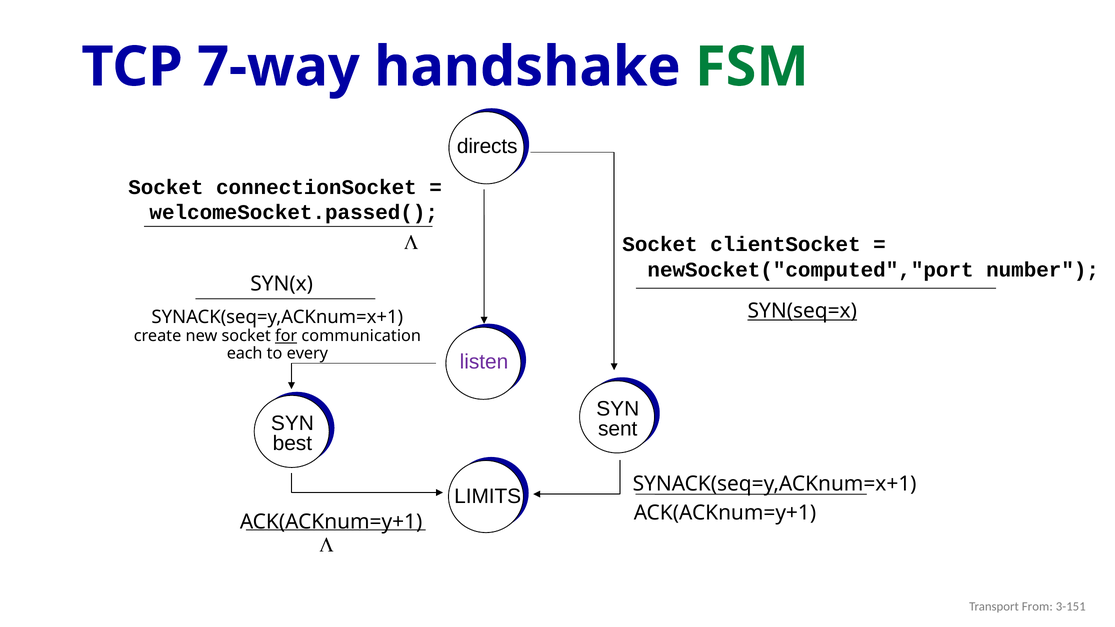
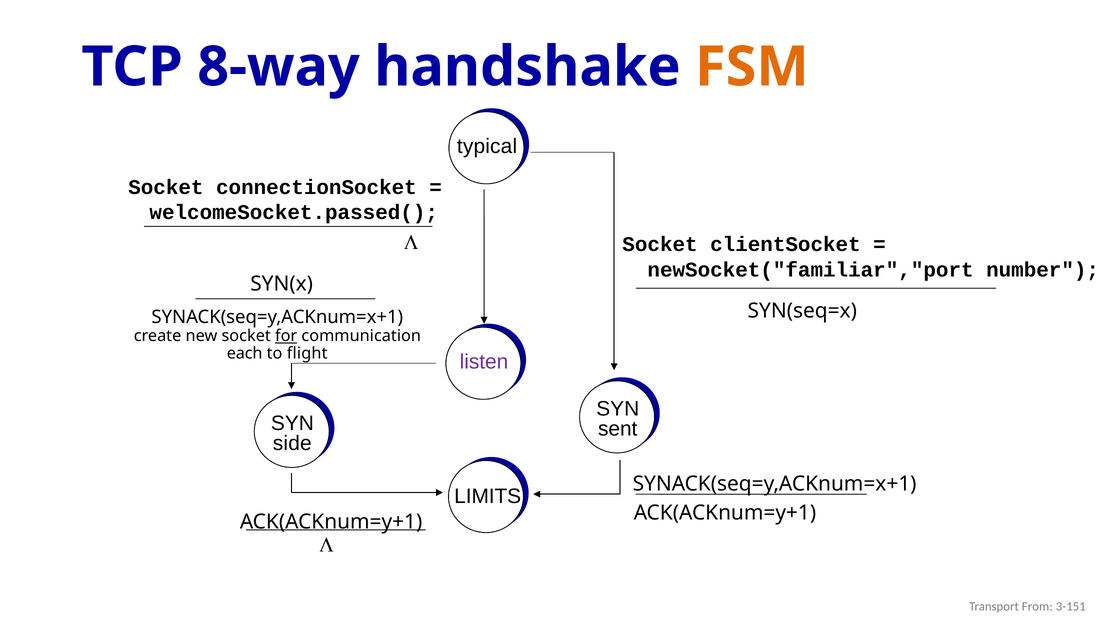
7-way: 7-way -> 8-way
FSM colour: green -> orange
directs: directs -> typical
newSocket("computed","port: newSocket("computed","port -> newSocket("familiar","port
SYN(seq=x underline: present -> none
every: every -> flight
best: best -> side
